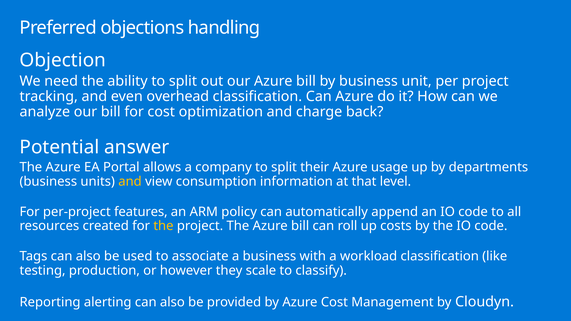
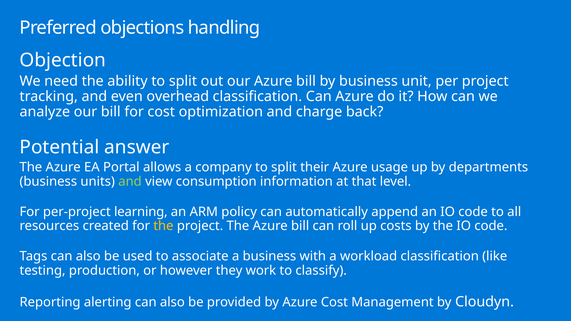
and at (130, 181) colour: yellow -> light green
features: features -> learning
scale: scale -> work
